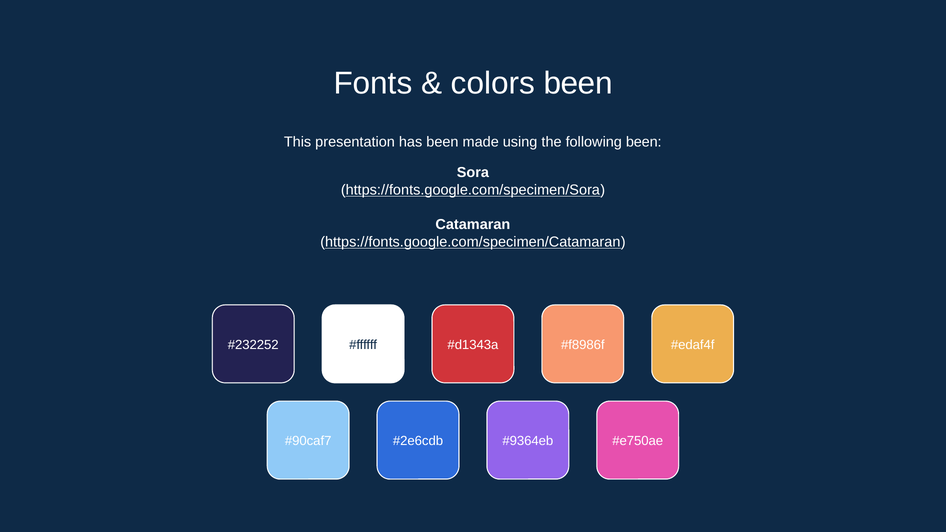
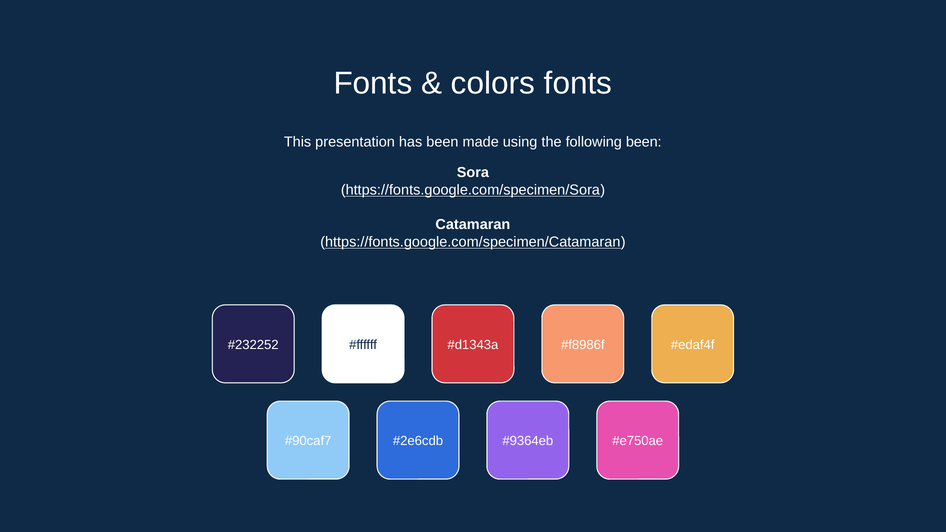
colors been: been -> fonts
